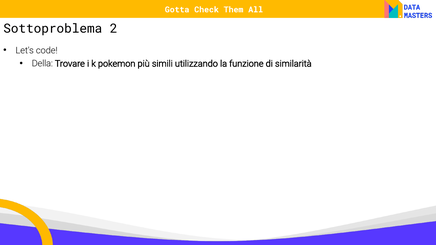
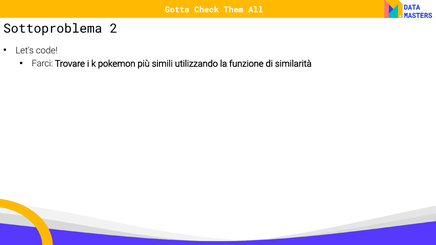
Della: Della -> Farci
